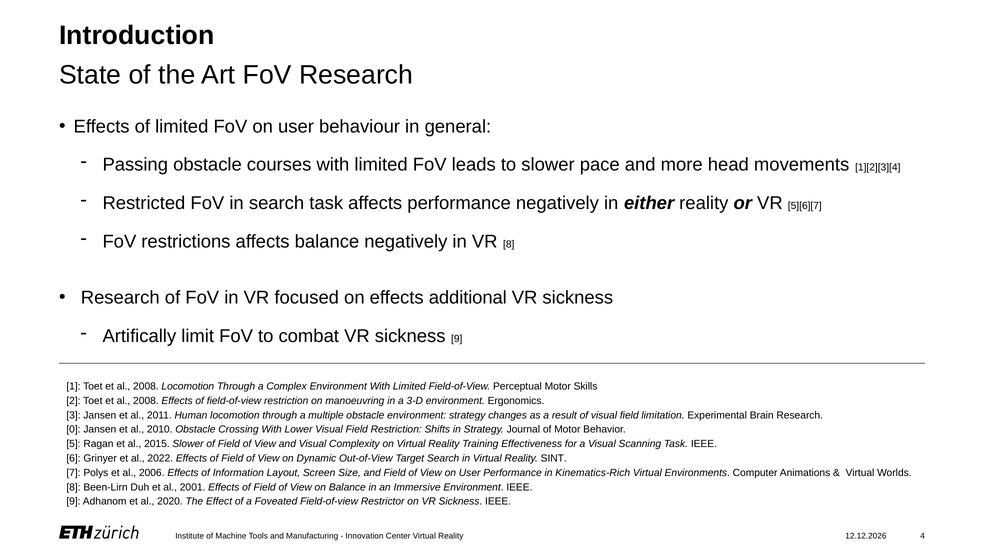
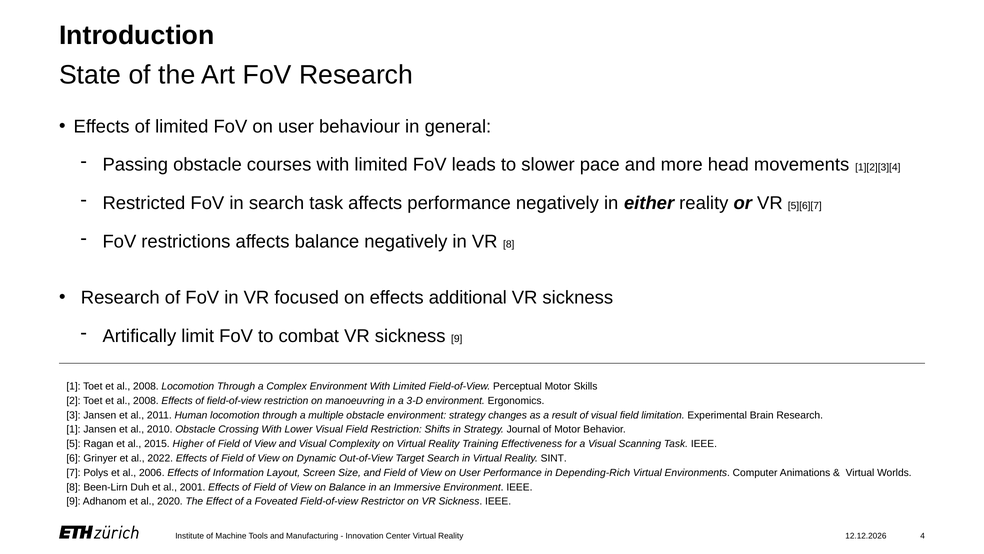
0 at (74, 429): 0 -> 1
2015 Slower: Slower -> Higher
Kinematics-Rich: Kinematics-Rich -> Depending-Rich
